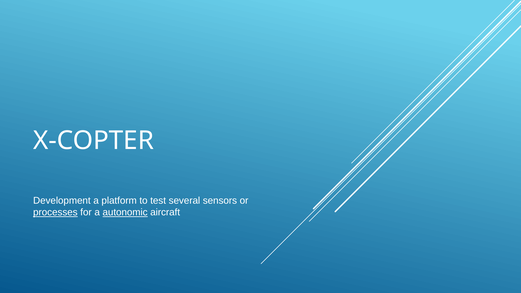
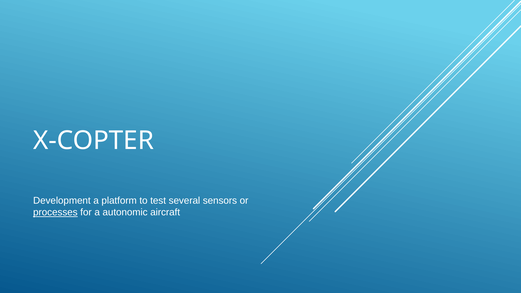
autonomic underline: present -> none
